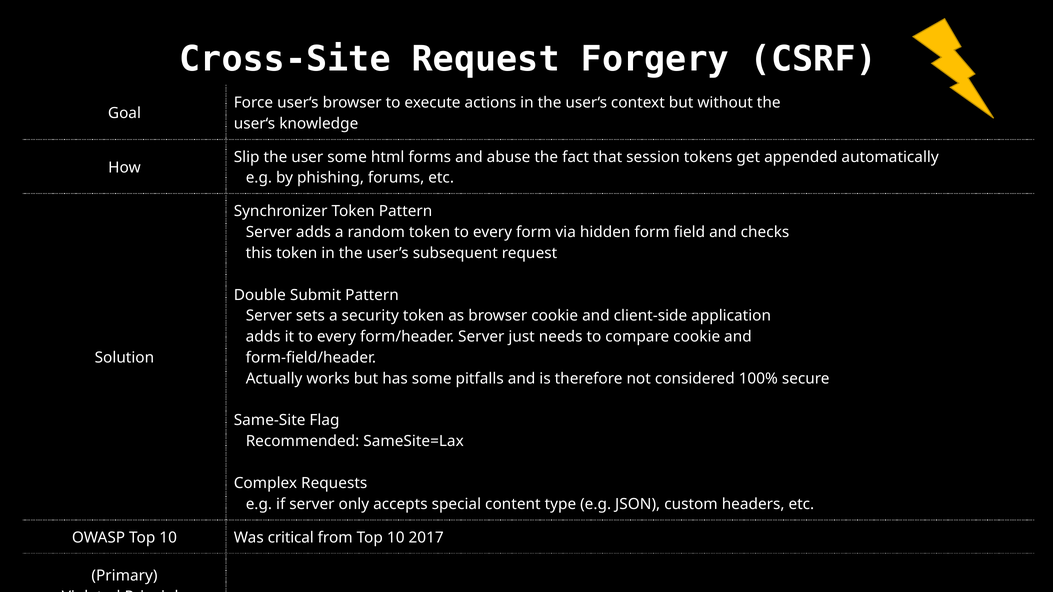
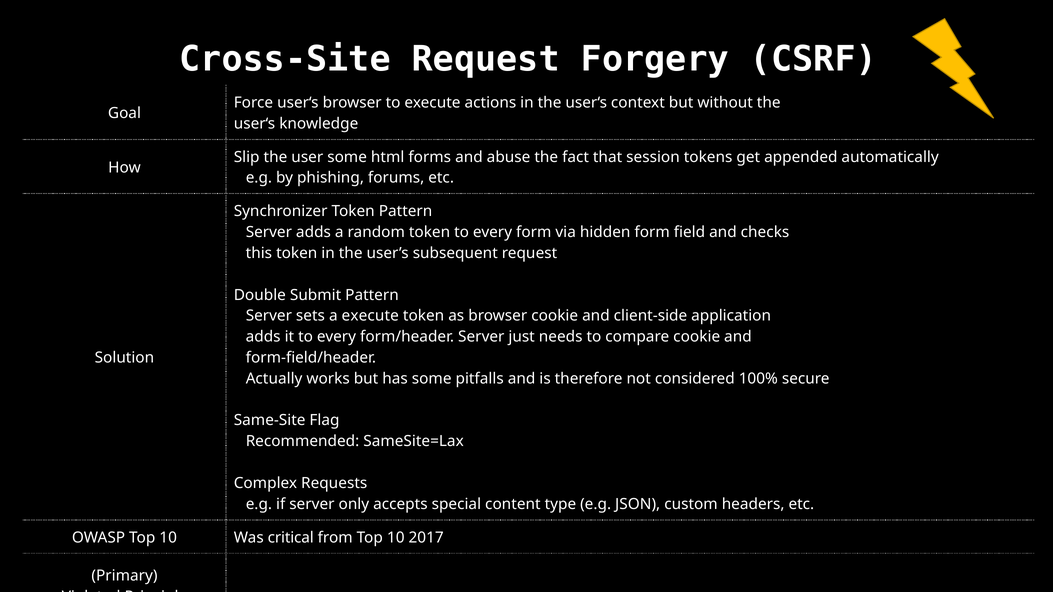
a security: security -> execute
